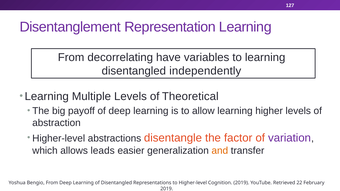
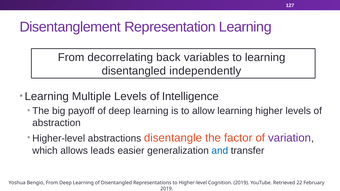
have: have -> back
Theoretical: Theoretical -> Intelligence
and colour: orange -> blue
